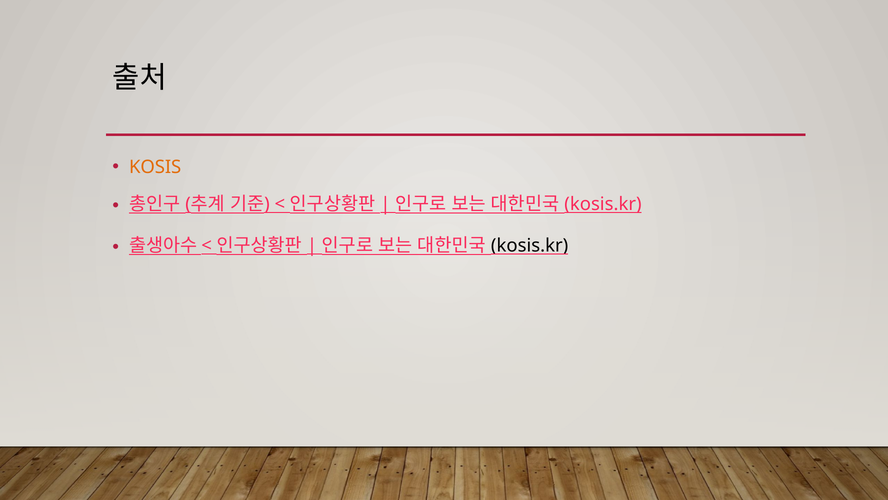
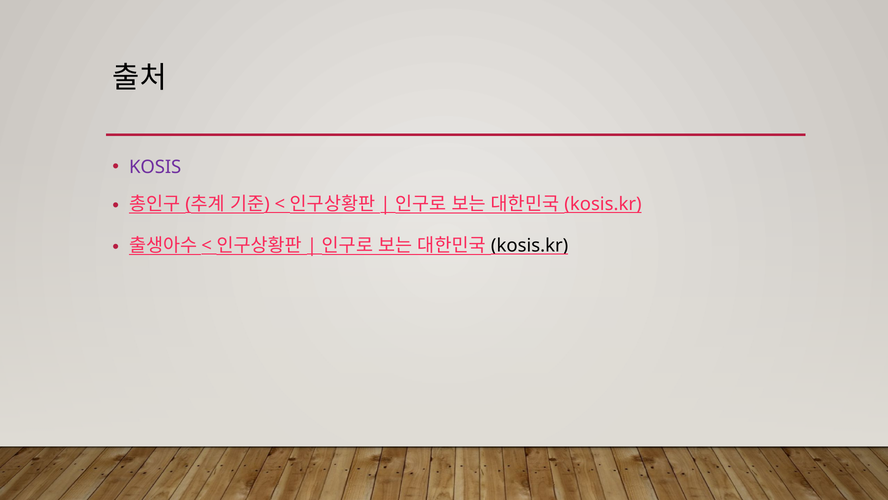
KOSIS colour: orange -> purple
